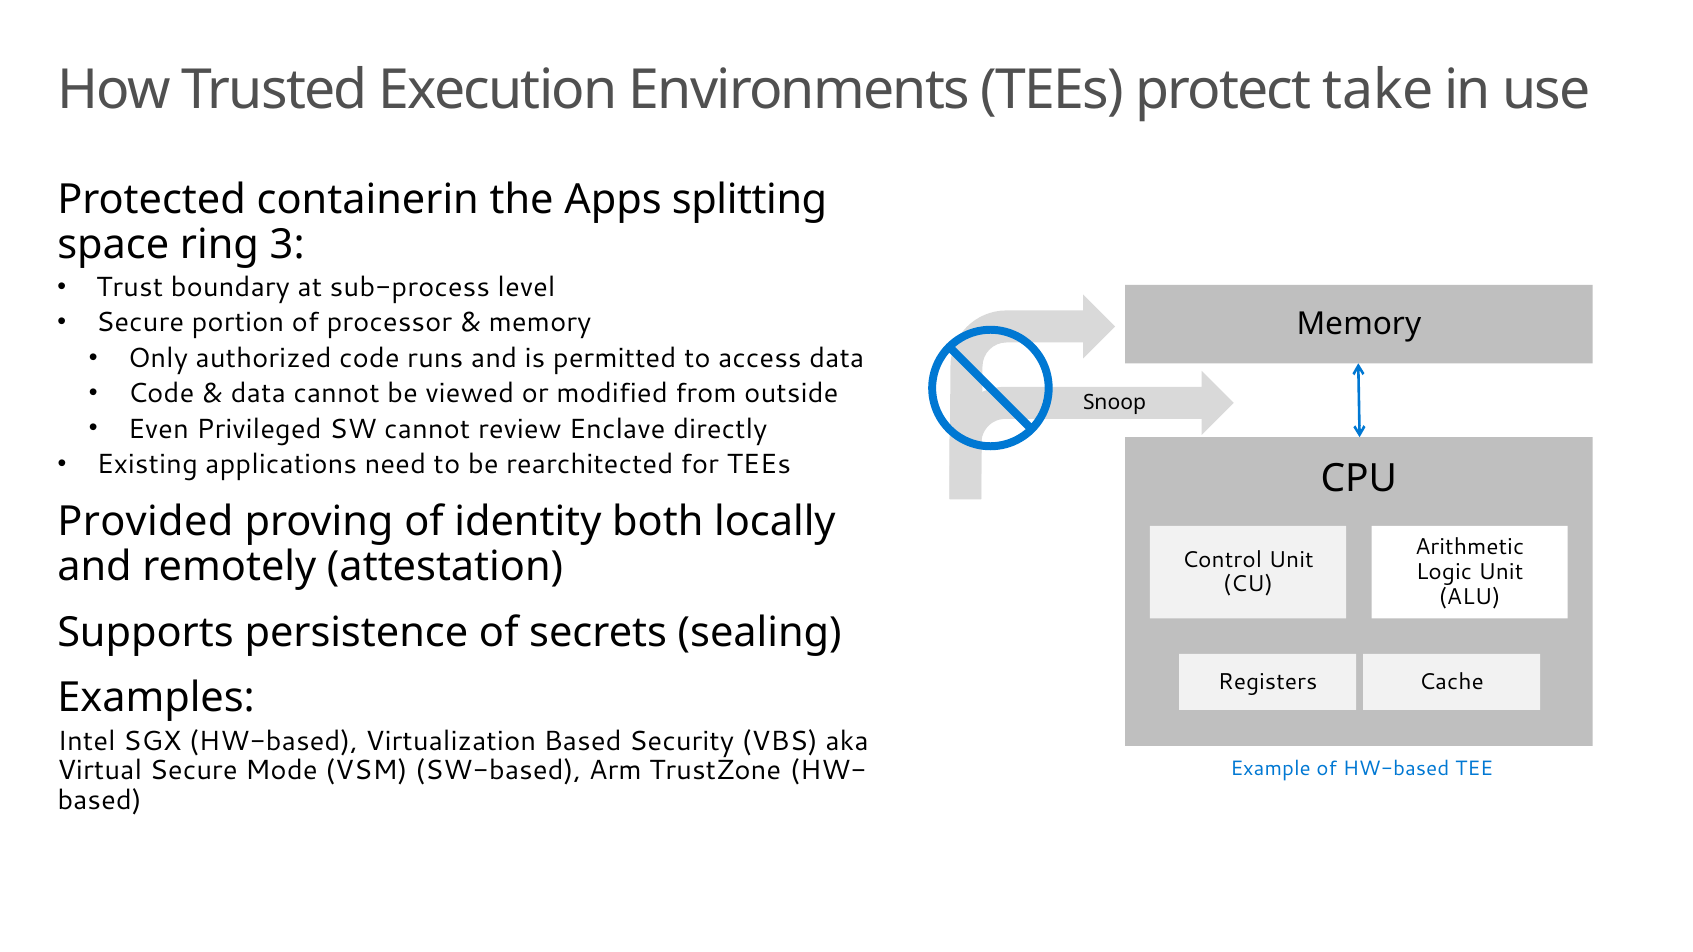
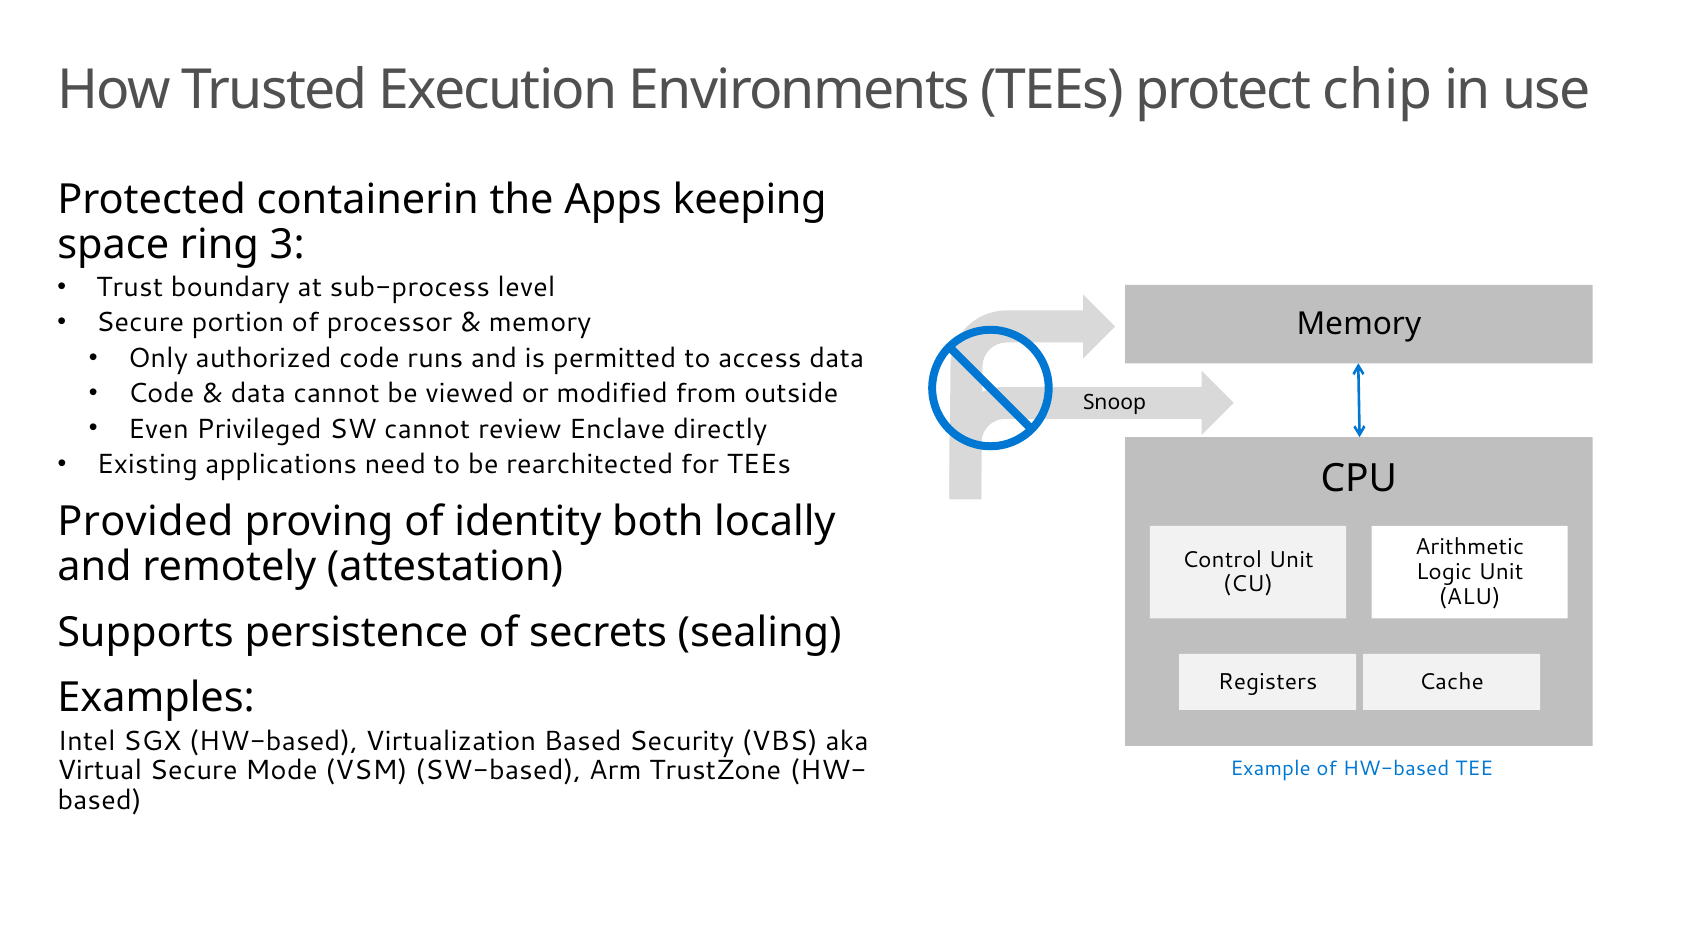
take: take -> chip
splitting: splitting -> keeping
